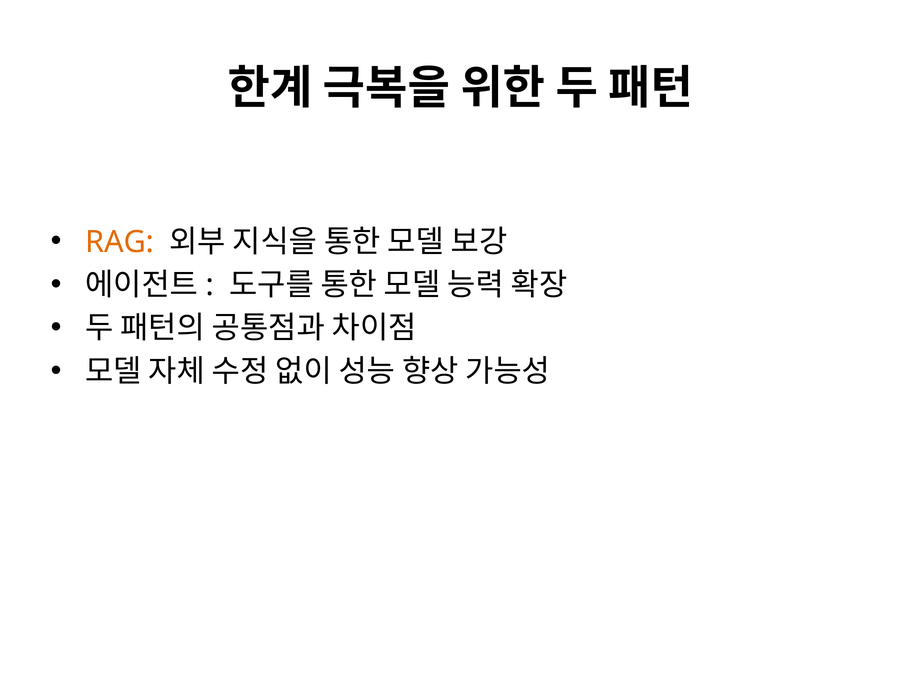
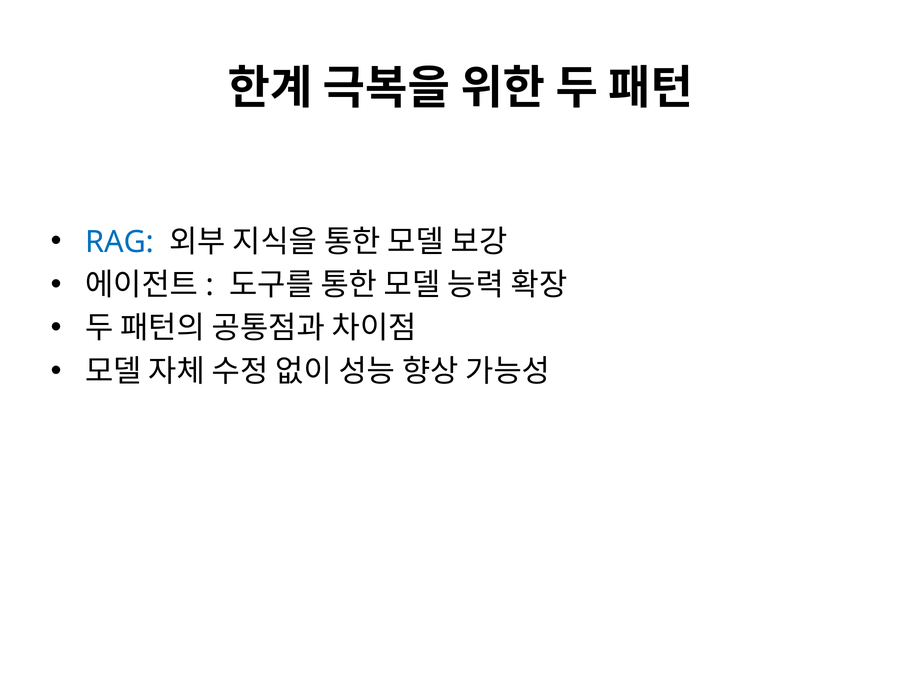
RAG colour: orange -> blue
